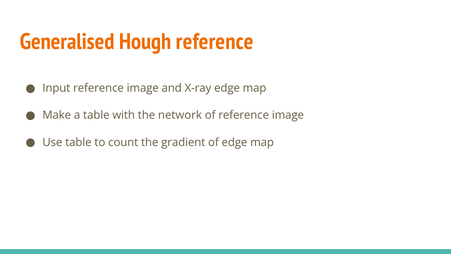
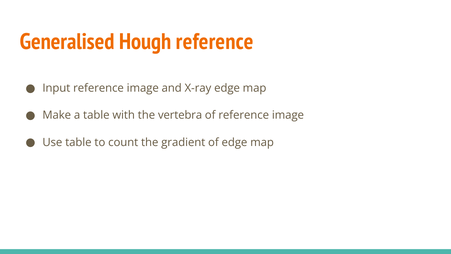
network: network -> vertebra
